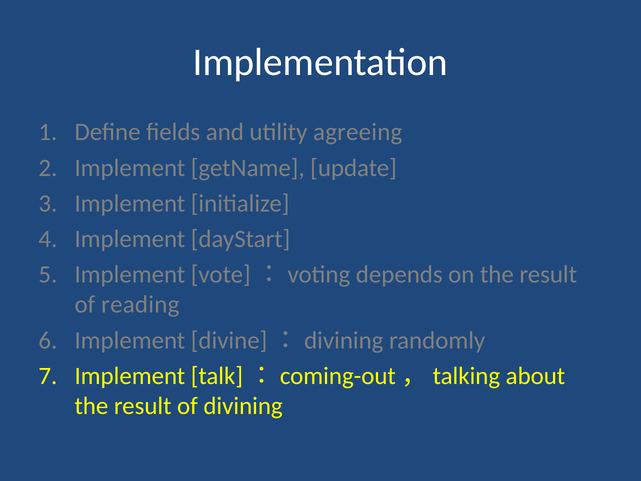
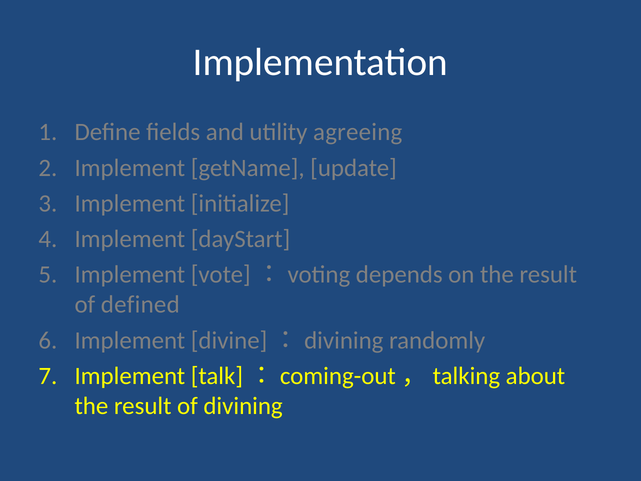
reading: reading -> defined
